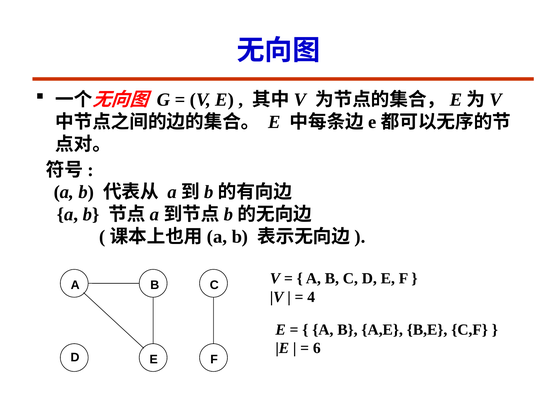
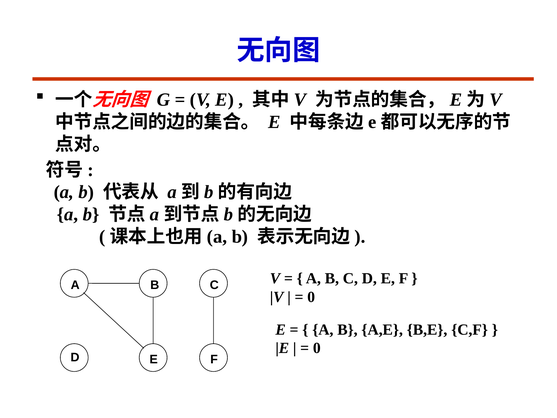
4 at (311, 297): 4 -> 0
6 at (317, 348): 6 -> 0
